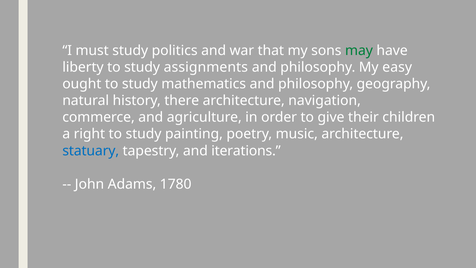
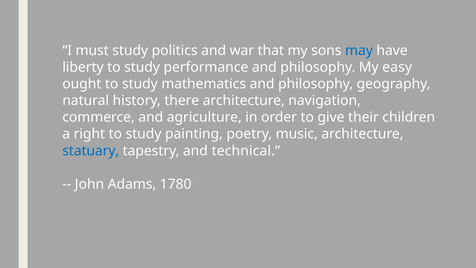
may colour: green -> blue
assignments: assignments -> performance
iterations: iterations -> technical
